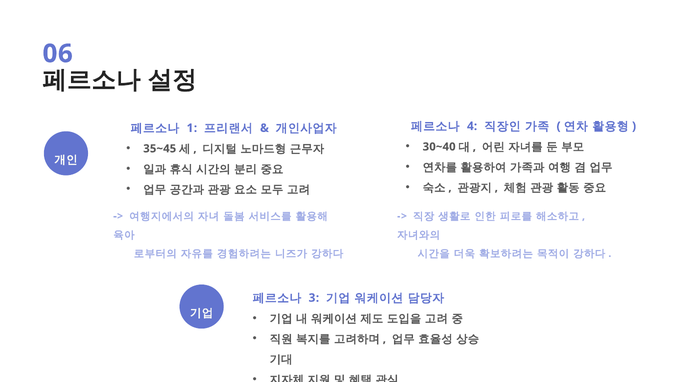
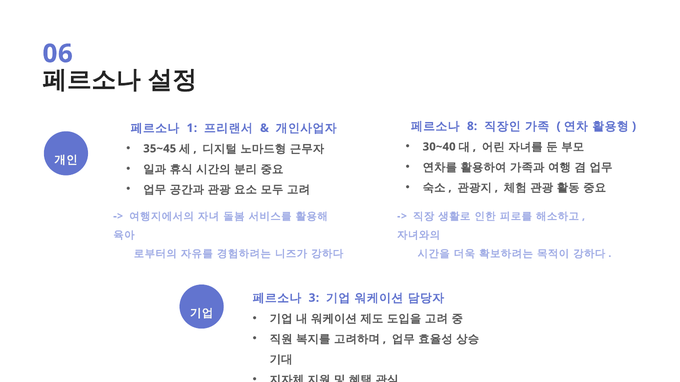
4: 4 -> 8
